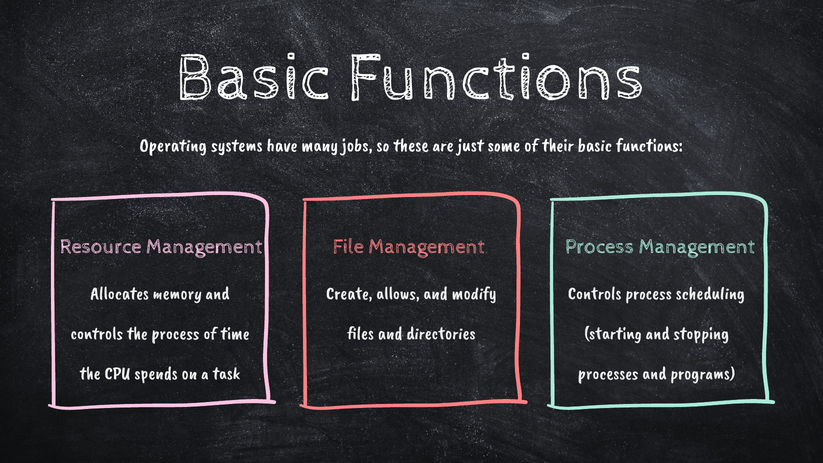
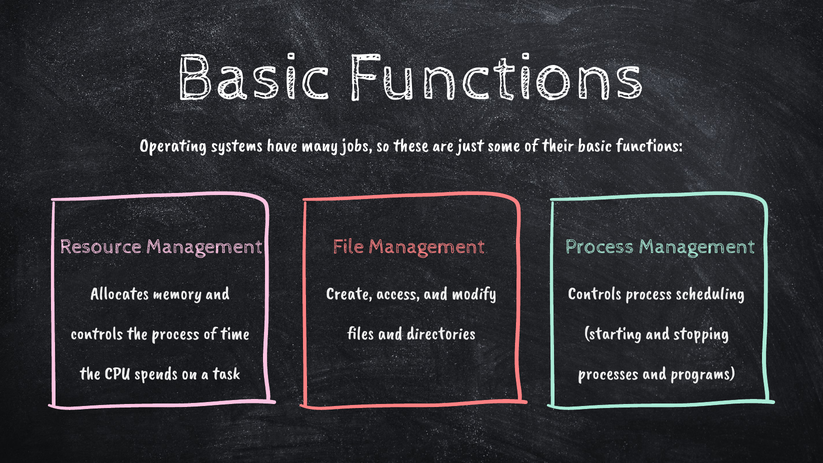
allows: allows -> access
